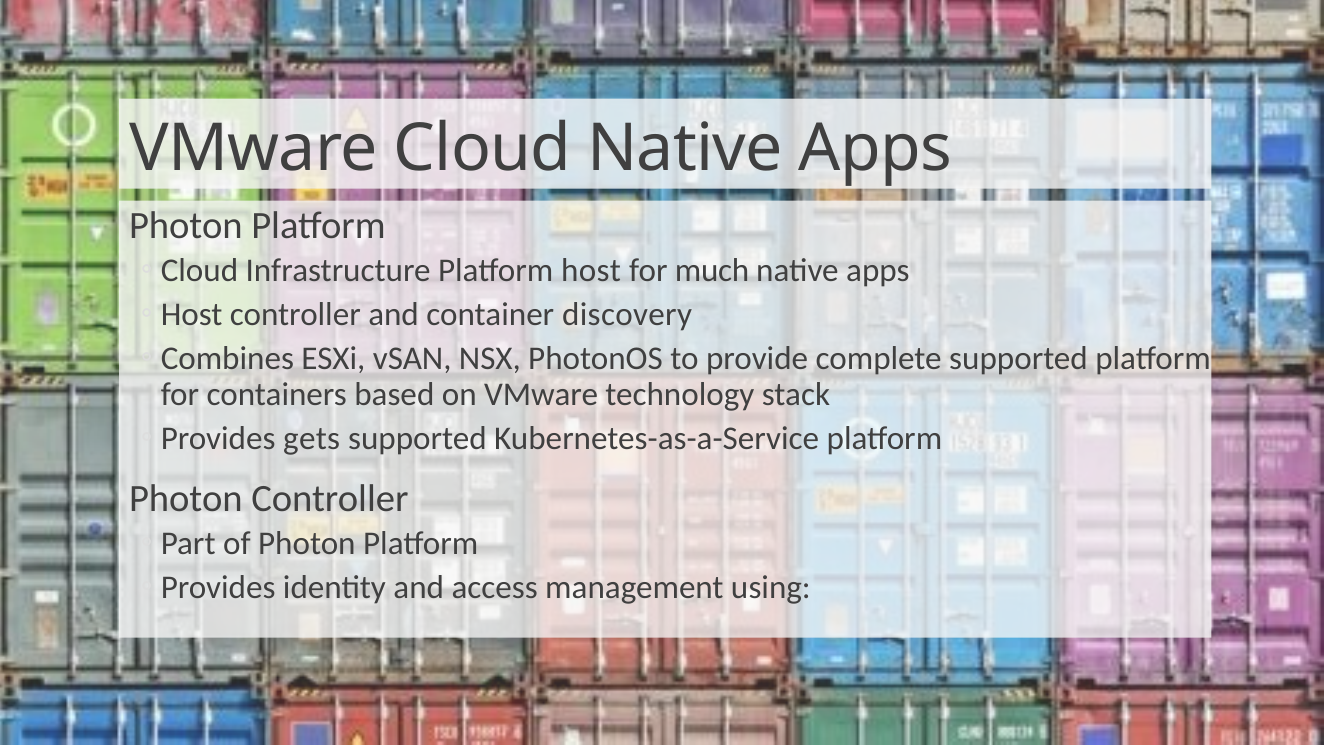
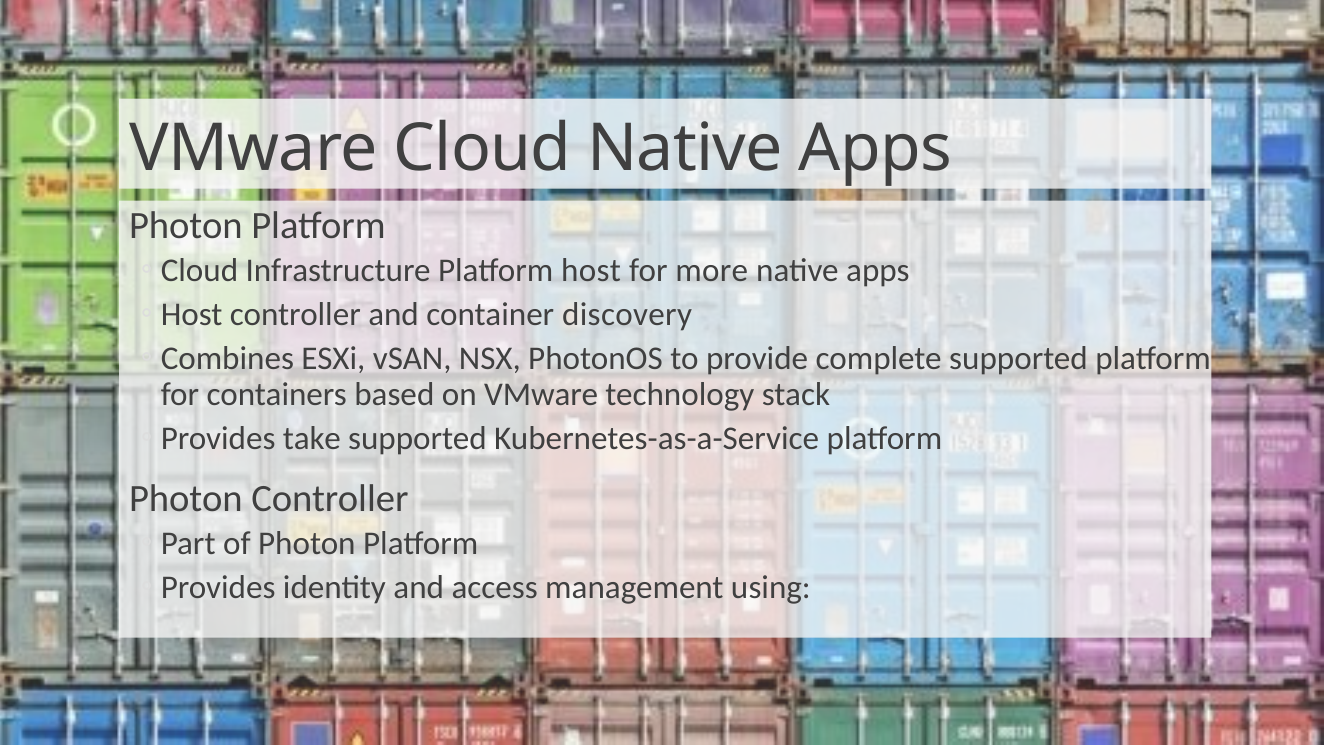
much: much -> more
gets: gets -> take
